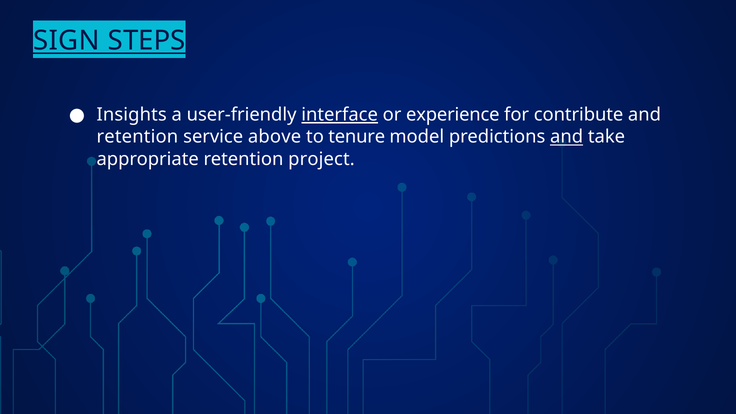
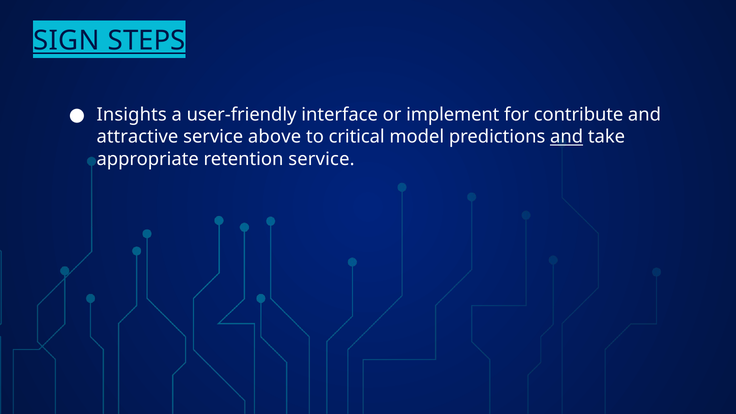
interface underline: present -> none
experience: experience -> implement
retention at (137, 137): retention -> attractive
tenure: tenure -> critical
retention project: project -> service
